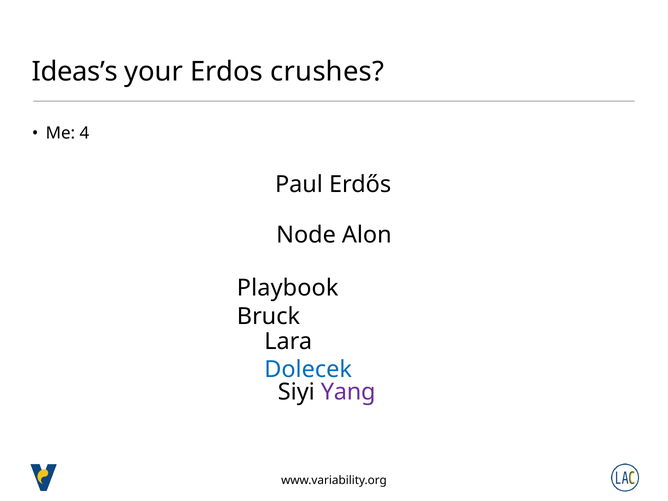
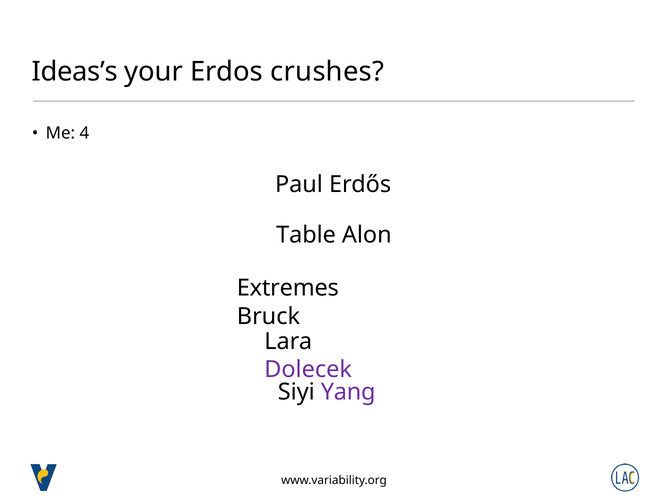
Node: Node -> Table
Playbook: Playbook -> Extremes
Dolecek colour: blue -> purple
